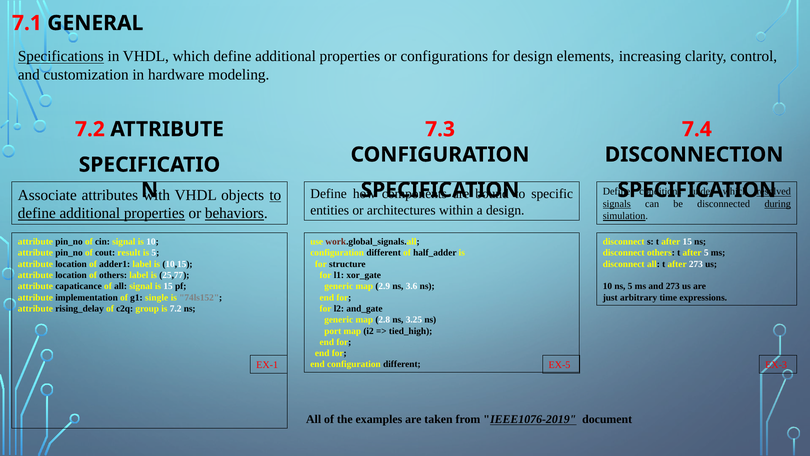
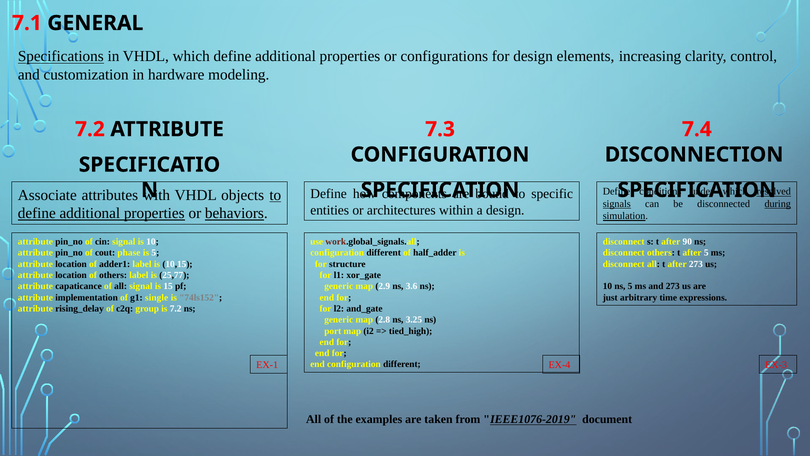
after 15: 15 -> 90
result: result -> phase
EX-5: EX-5 -> EX-4
